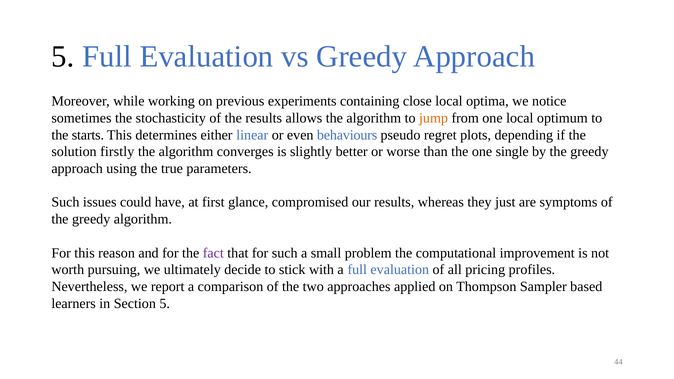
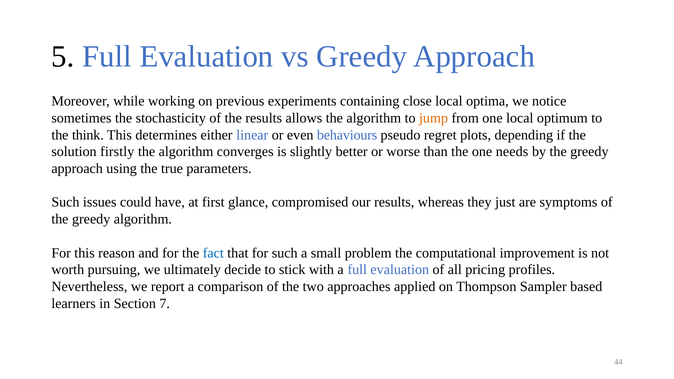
starts: starts -> think
single: single -> needs
fact colour: purple -> blue
Section 5: 5 -> 7
